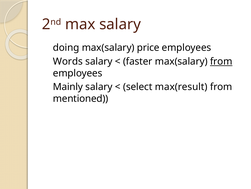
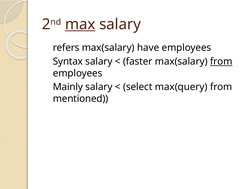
max underline: none -> present
doing: doing -> refers
price: price -> have
Words: Words -> Syntax
max(result: max(result -> max(query
